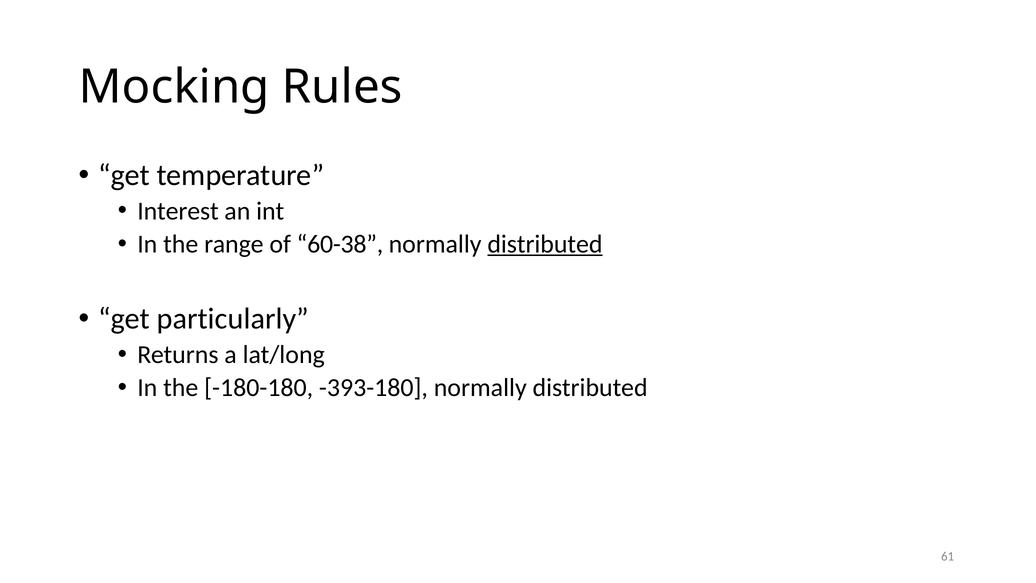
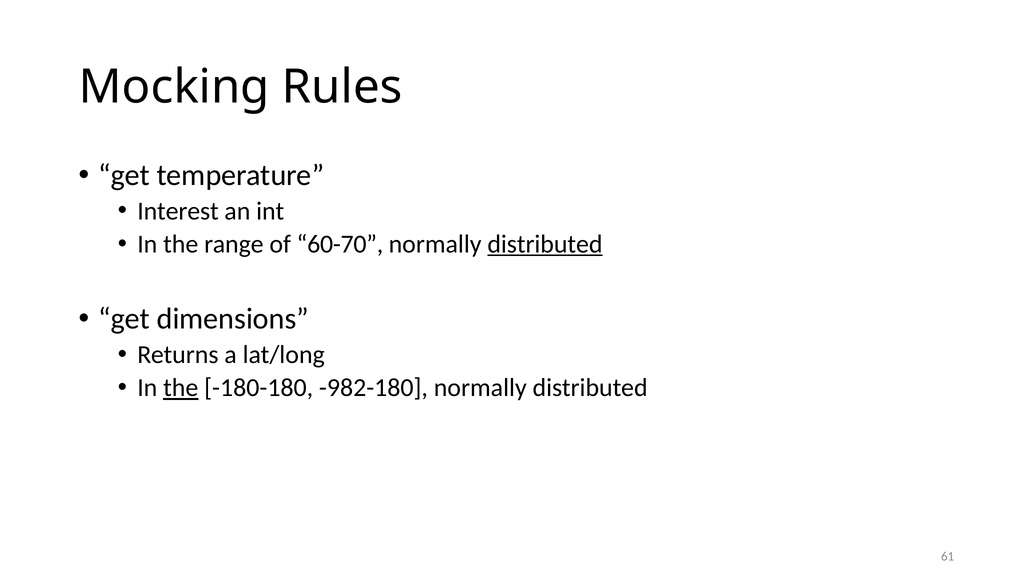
60-38: 60-38 -> 60-70
particularly: particularly -> dimensions
the at (181, 388) underline: none -> present
-393-180: -393-180 -> -982-180
